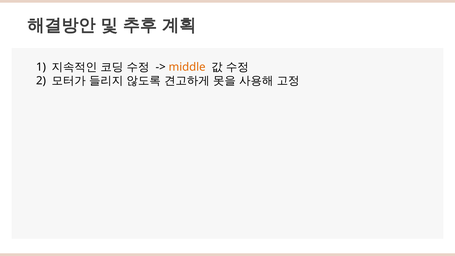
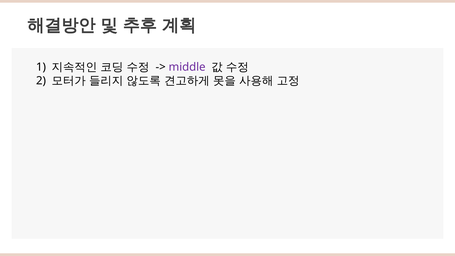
middle colour: orange -> purple
